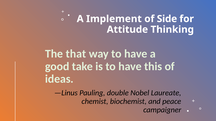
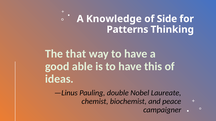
Implement: Implement -> Knowledge
Attitude: Attitude -> Patterns
take: take -> able
